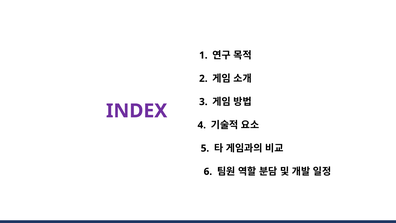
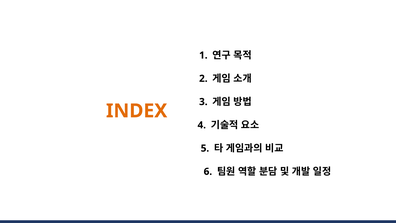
INDEX colour: purple -> orange
